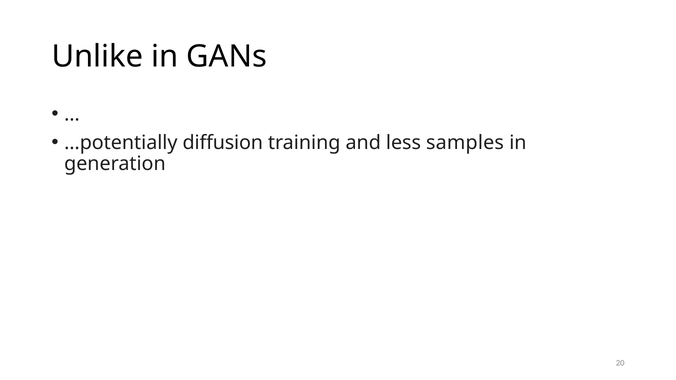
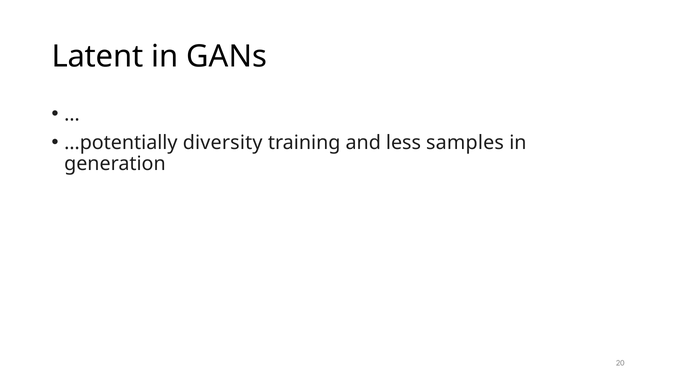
Unlike: Unlike -> Latent
diffusion: diffusion -> diversity
